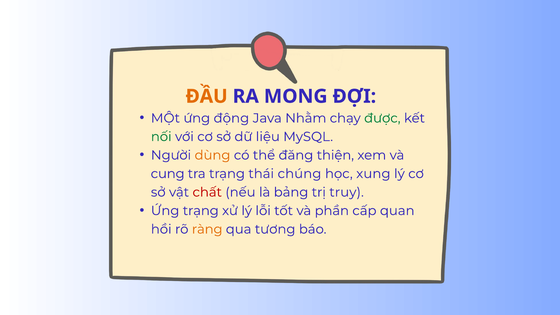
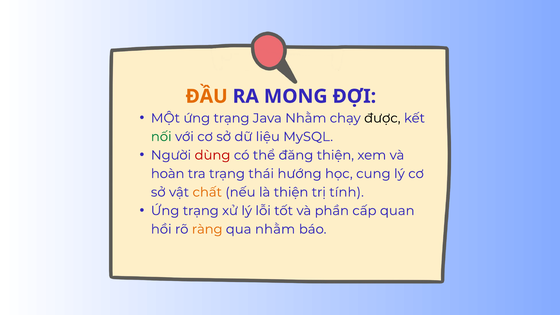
MỘt ứng động: động -> trạng
được colour: green -> black
dùng colour: orange -> red
cung: cung -> hoàn
chúng: chúng -> hướng
xung: xung -> cung
chất colour: red -> orange
là bảng: bảng -> thiện
truy: truy -> tính
qua tương: tương -> nhằm
